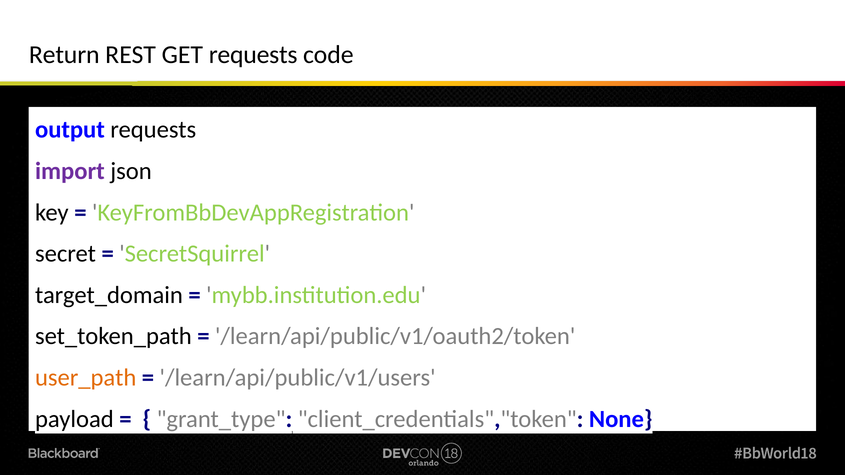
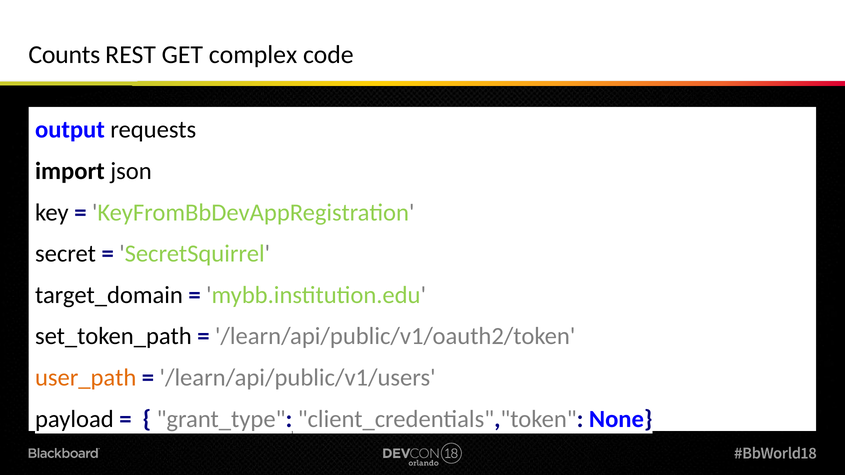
Return: Return -> Counts
GET requests: requests -> complex
import colour: purple -> black
